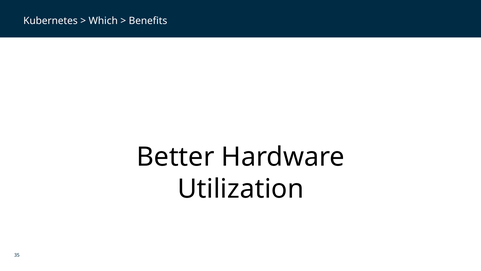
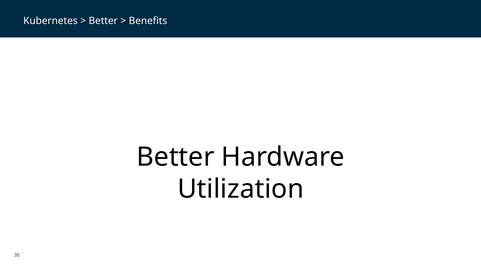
Which at (103, 21): Which -> Better
